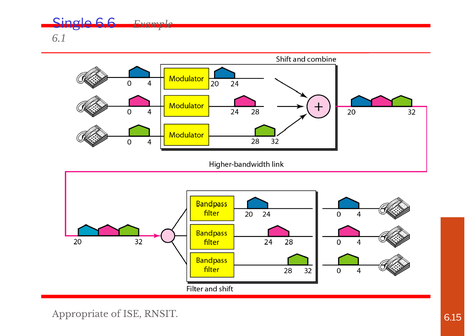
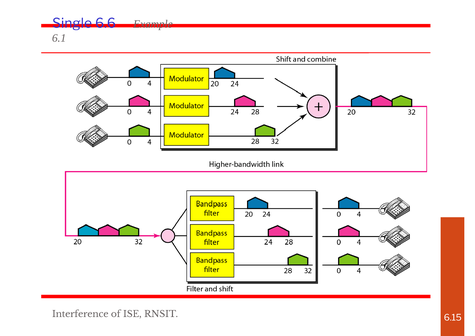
Appropriate: Appropriate -> Interference
